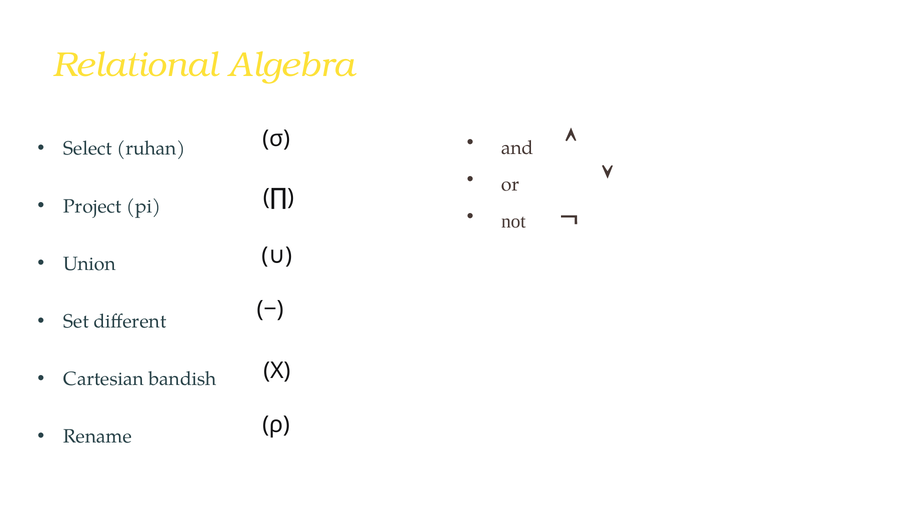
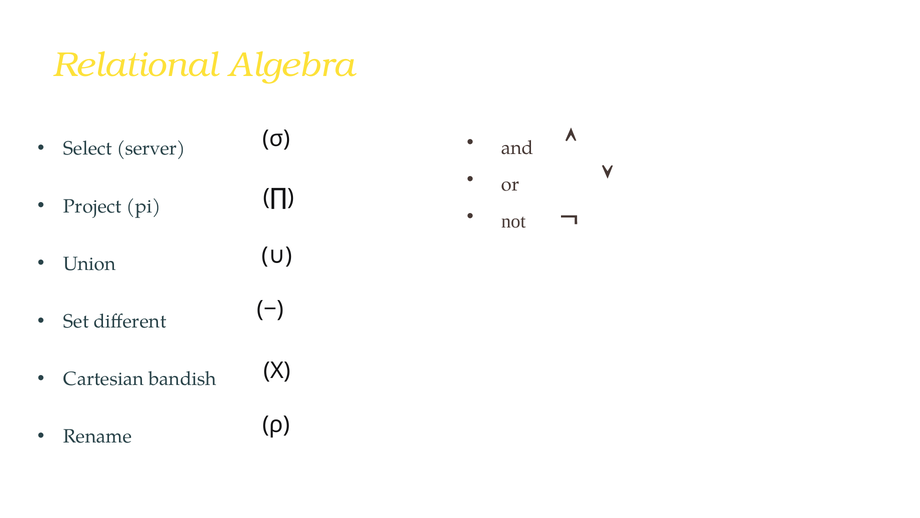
ruhan: ruhan -> server
